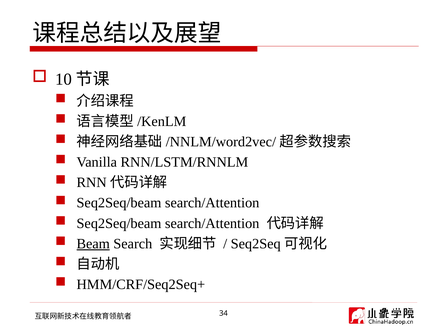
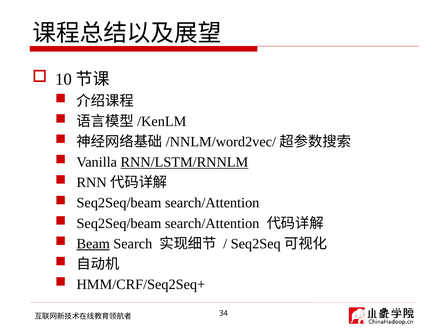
RNN/LSTM/RNNLM underline: none -> present
